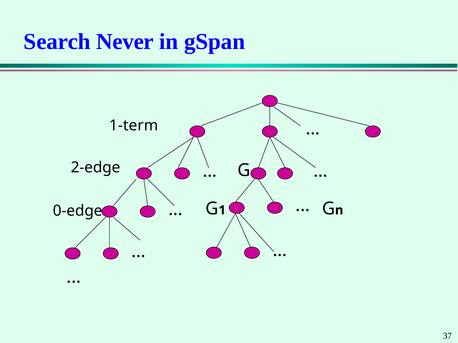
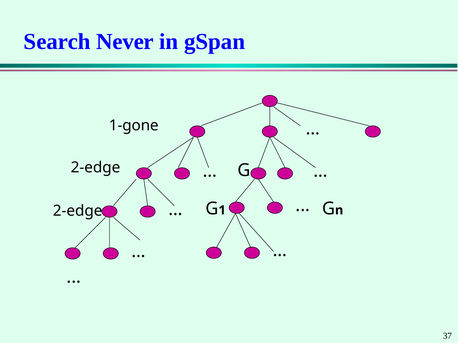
1-term: 1-term -> 1-gone
0-edge at (78, 211): 0-edge -> 2-edge
